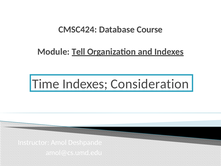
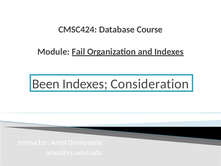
Tell: Tell -> Fail
Time: Time -> Been
